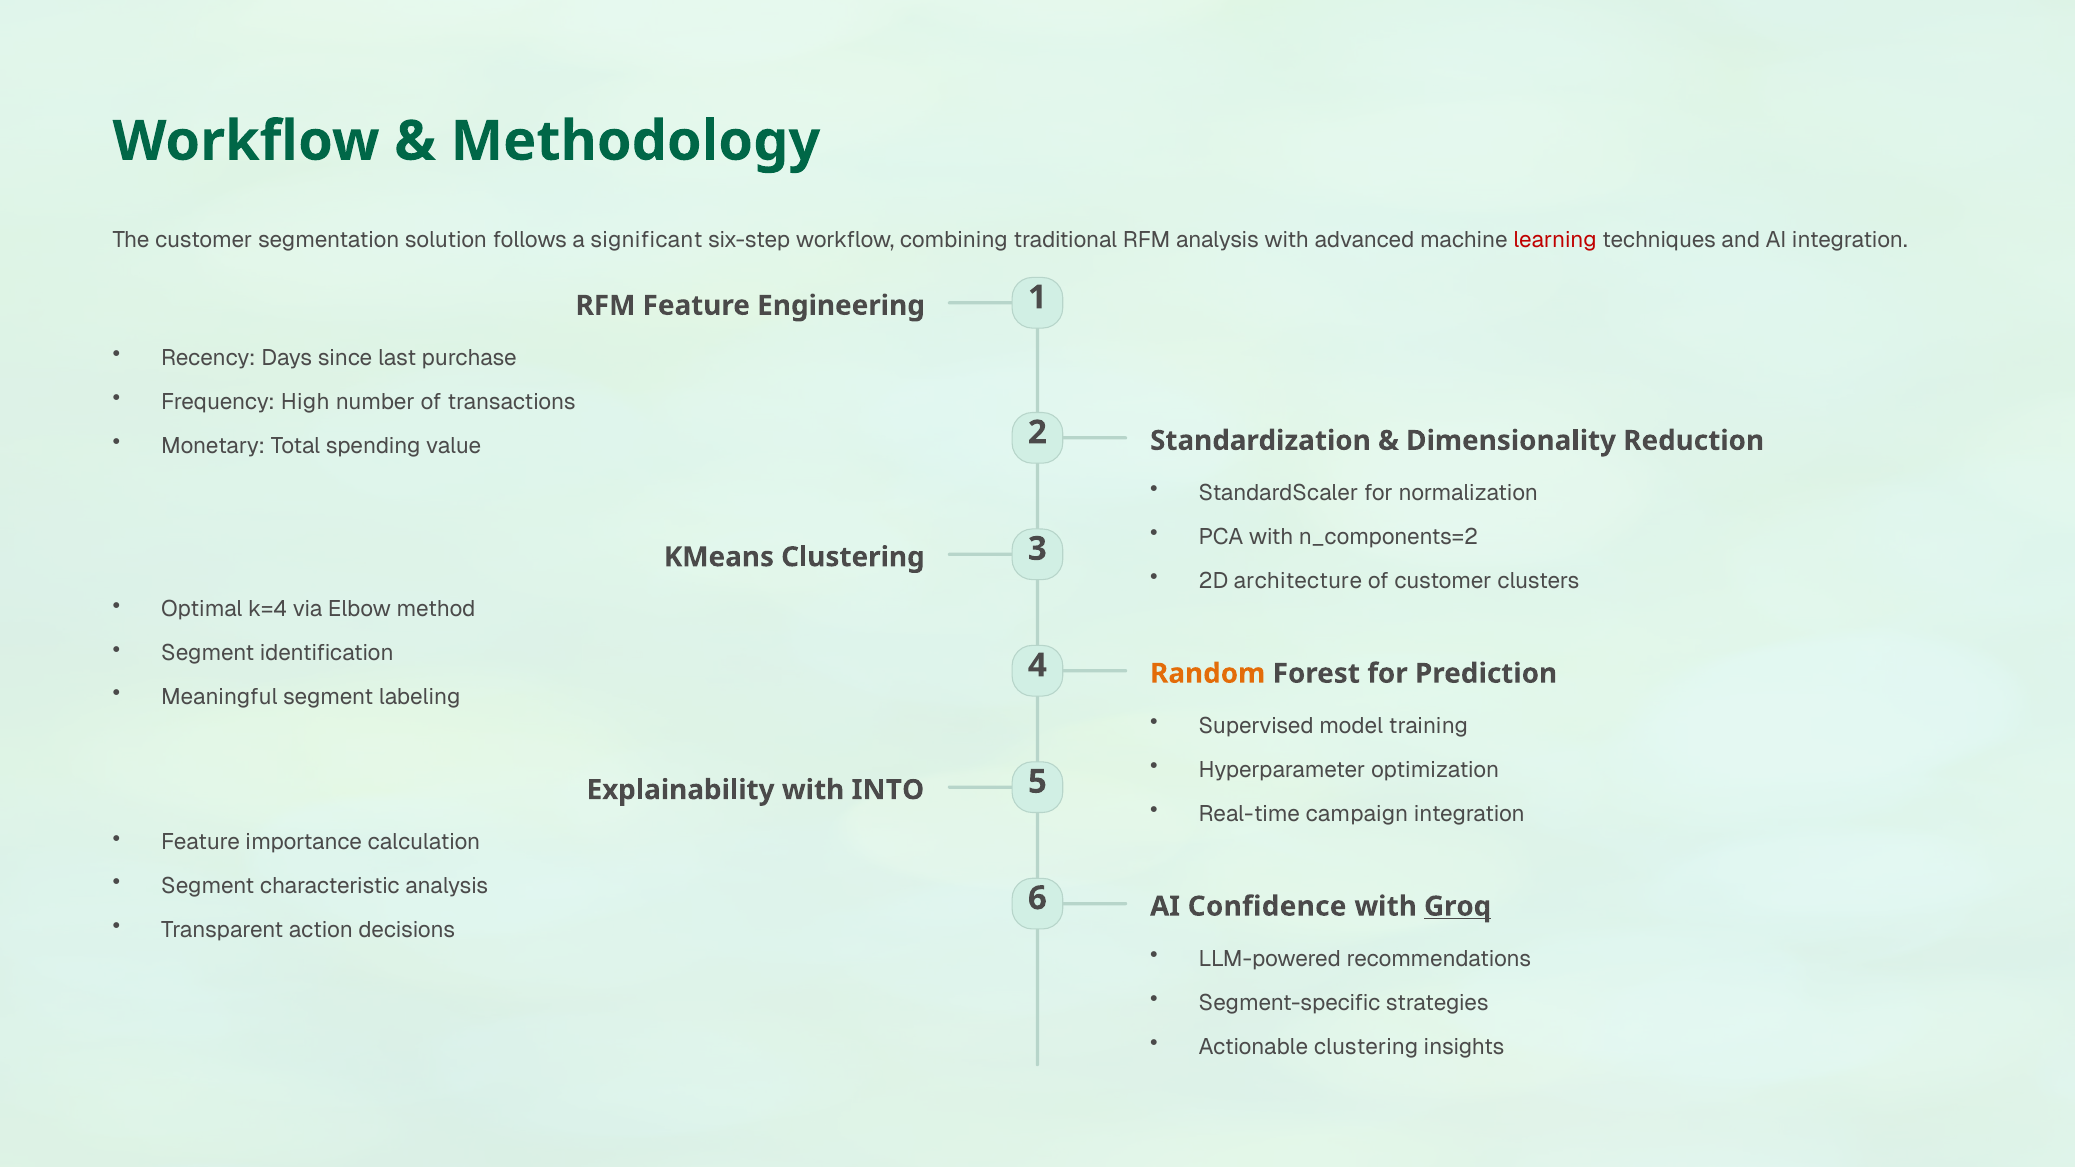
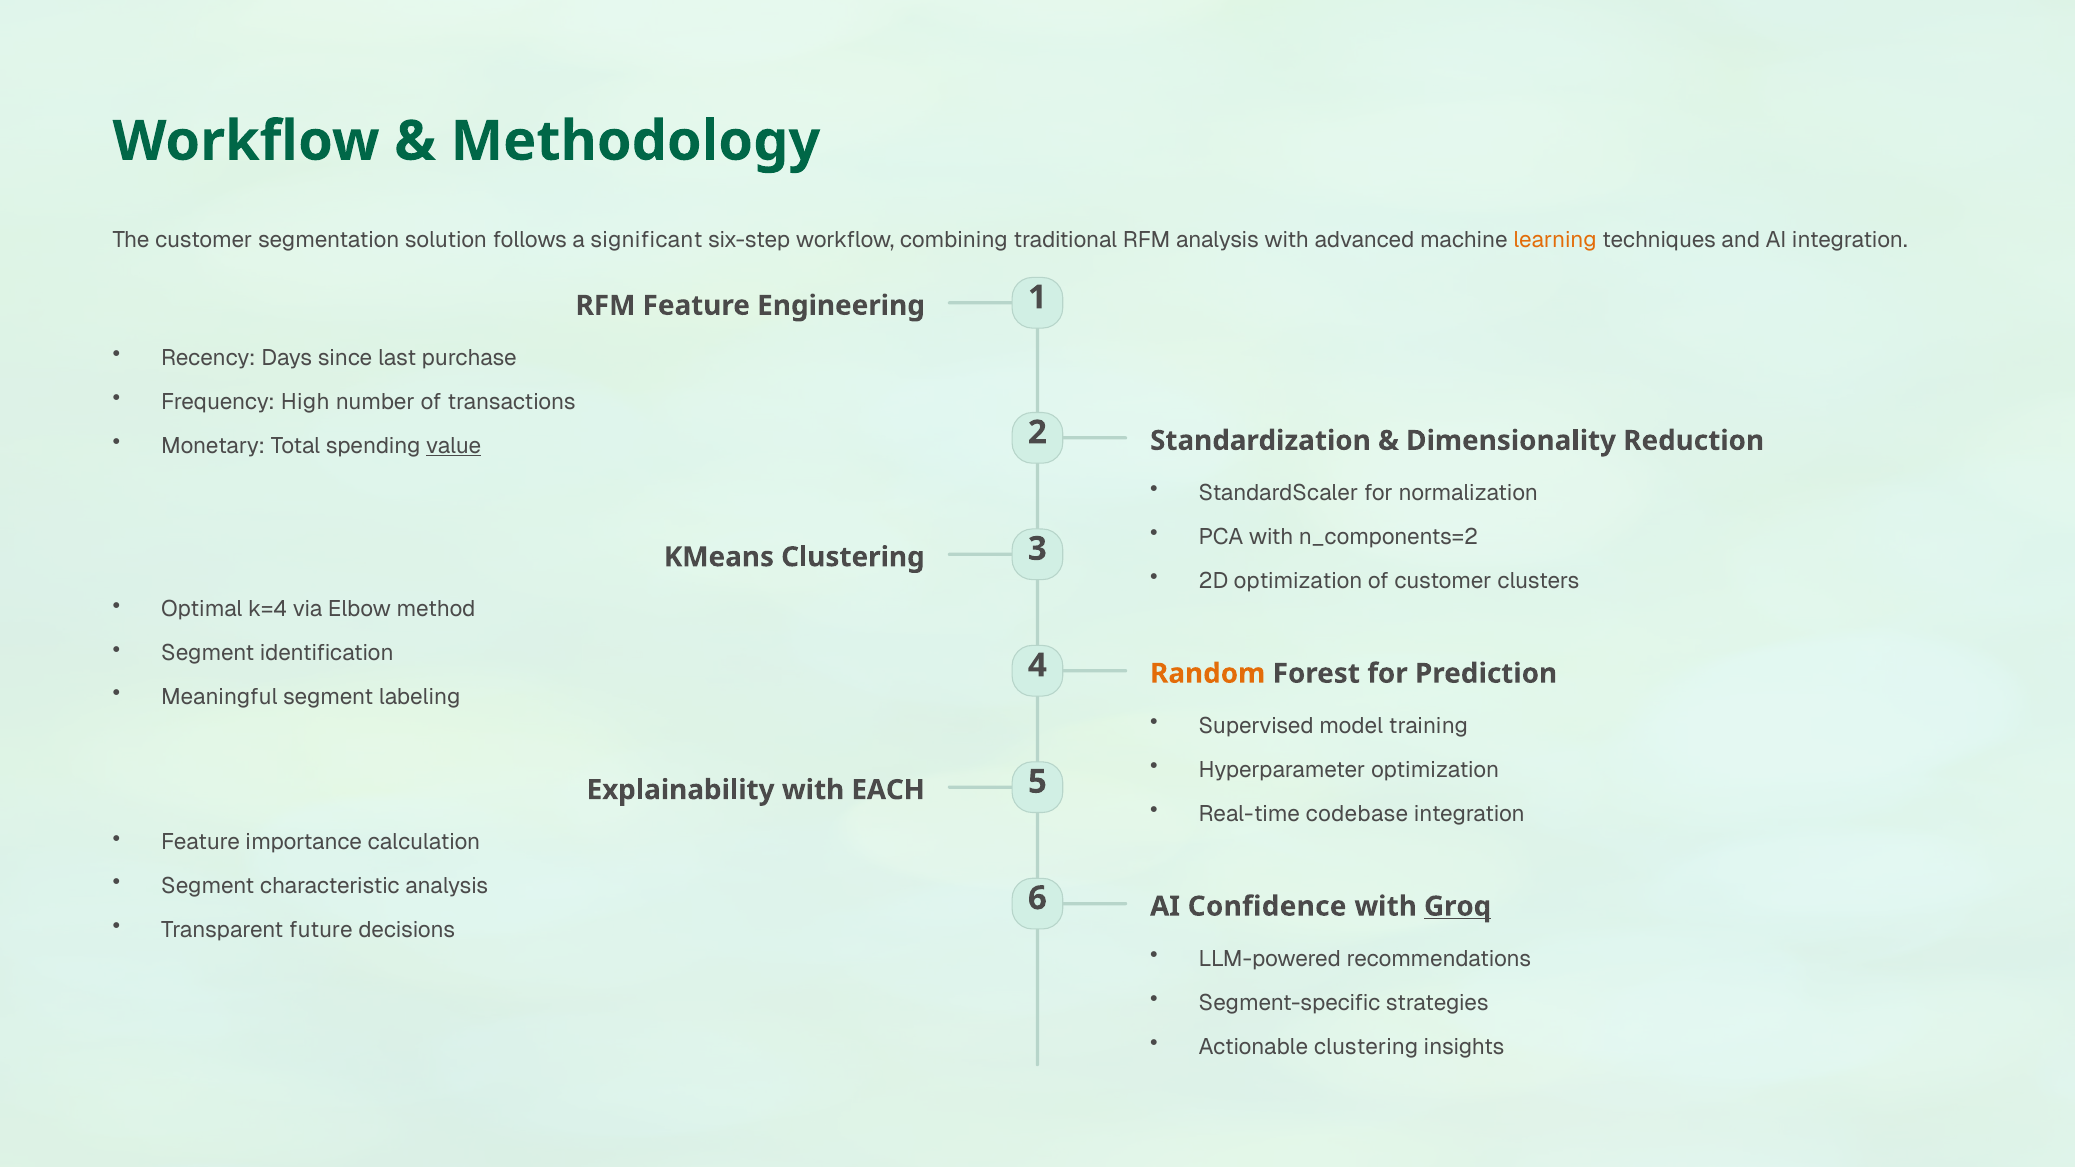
learning colour: red -> orange
value underline: none -> present
2D architecture: architecture -> optimization
INTO: INTO -> EACH
campaign: campaign -> codebase
action: action -> future
